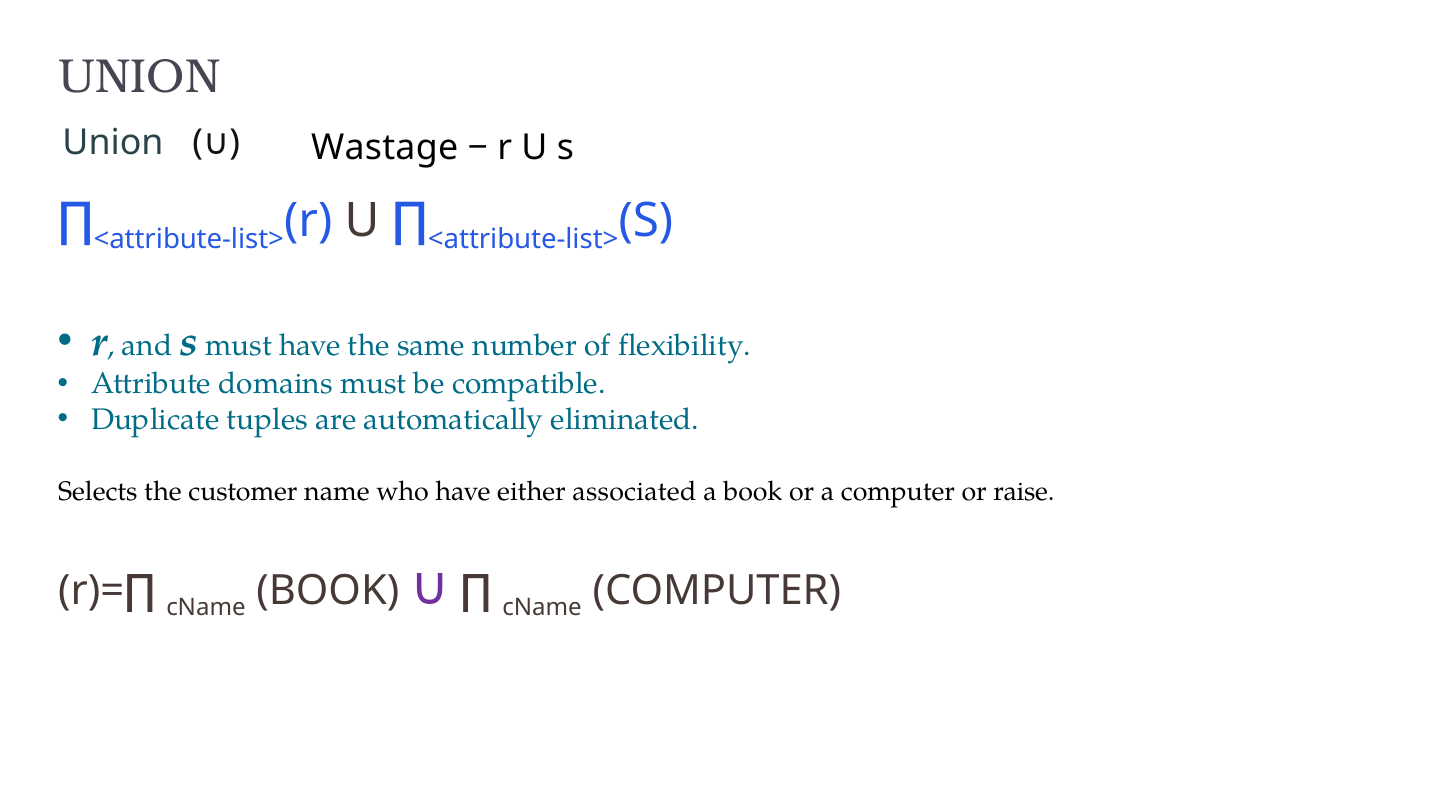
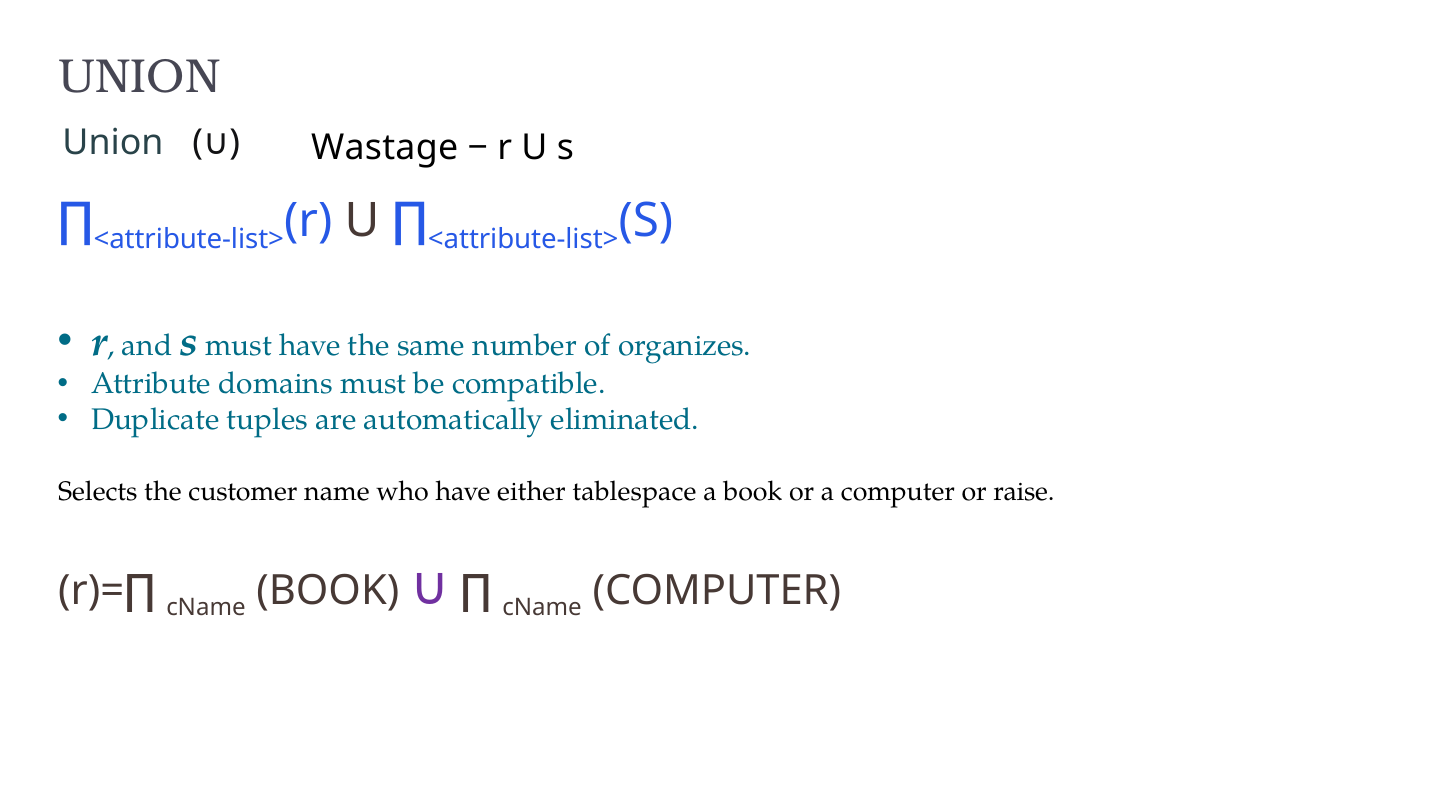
flexibility: flexibility -> organizes
associated: associated -> tablespace
